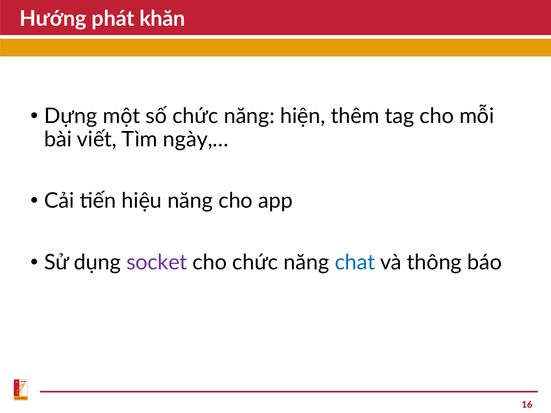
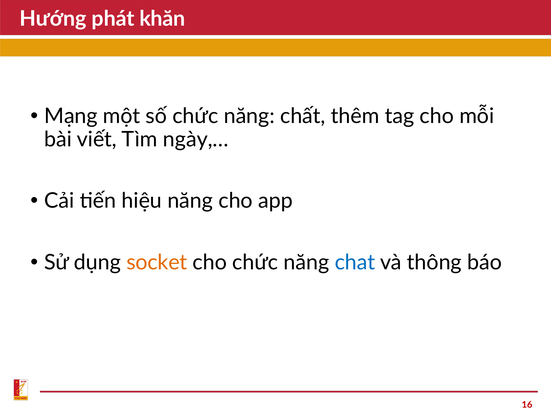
Dựng: Dựng -> Mạng
hiện: hiện -> chất
socket colour: purple -> orange
